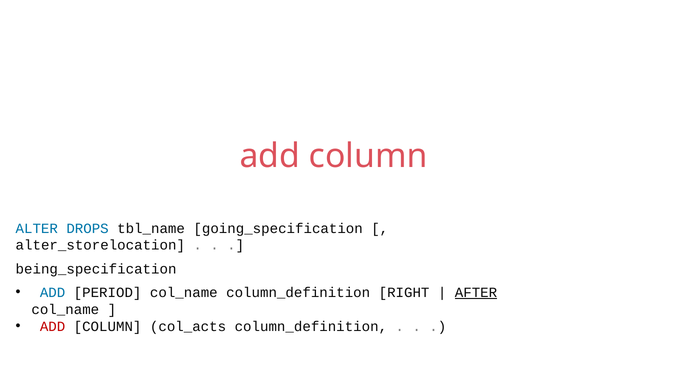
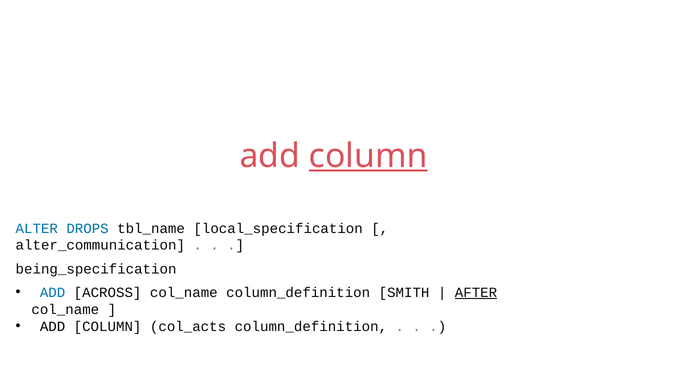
column at (368, 156) underline: none -> present
going_specification: going_specification -> local_specification
alter_storelocation: alter_storelocation -> alter_communication
PERIOD: PERIOD -> ACROSS
RIGHT: RIGHT -> SMITH
ADD at (53, 327) colour: red -> black
